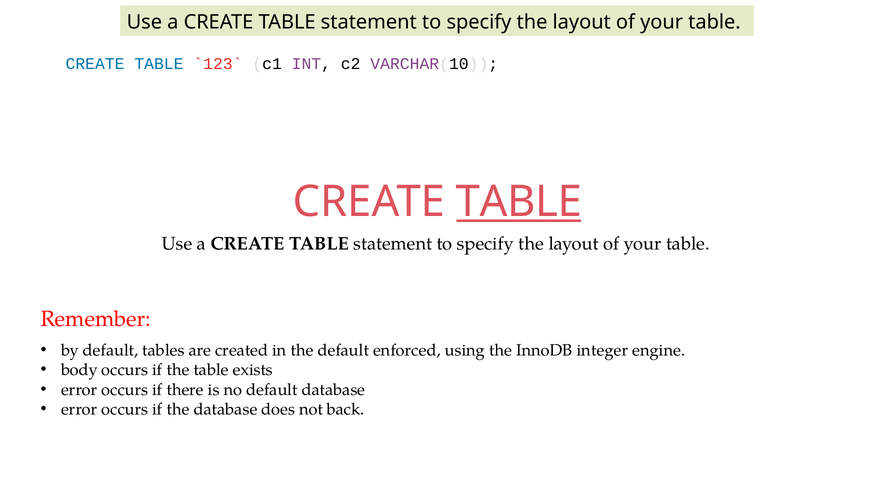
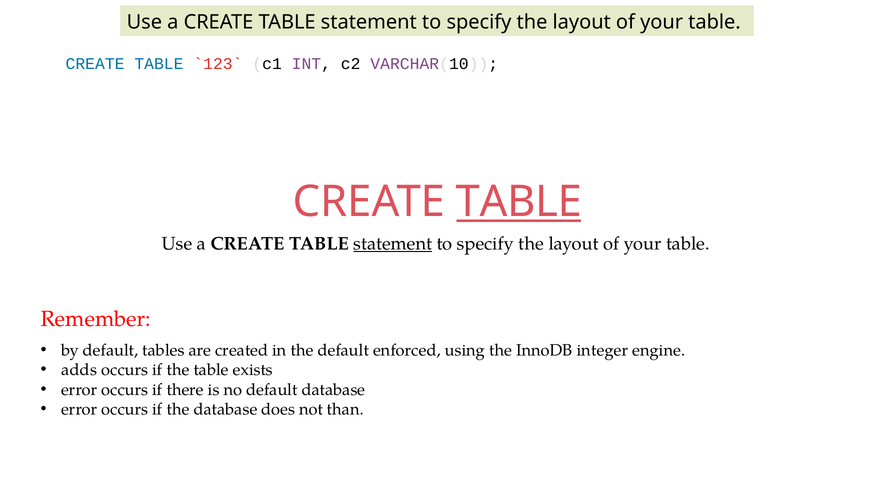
statement at (393, 243) underline: none -> present
body: body -> adds
back: back -> than
